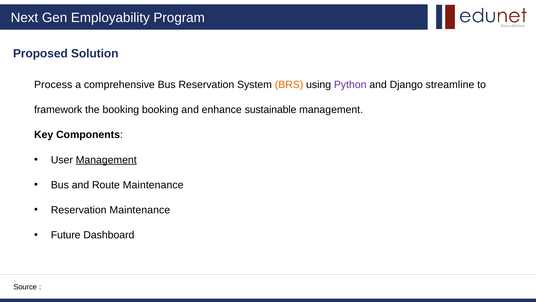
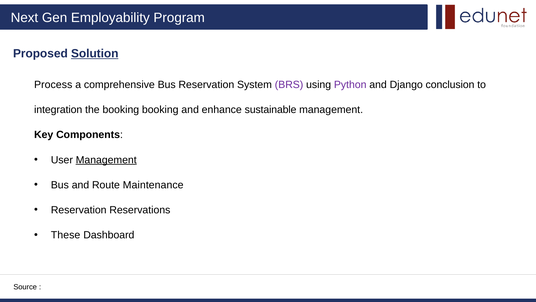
Solution underline: none -> present
BRS colour: orange -> purple
streamline: streamline -> conclusion
framework: framework -> integration
Reservation Maintenance: Maintenance -> Reservations
Future: Future -> These
